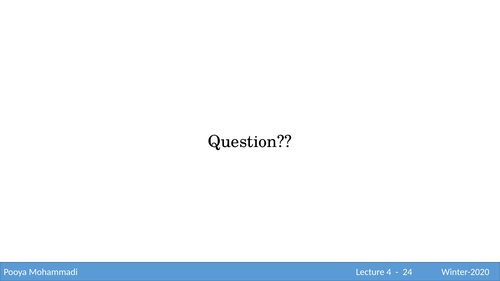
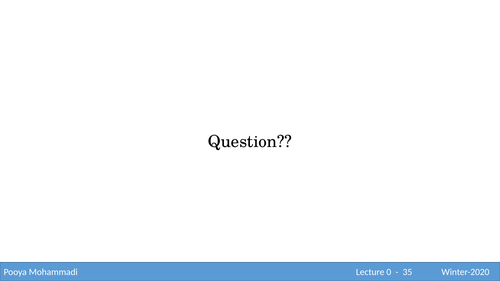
4: 4 -> 0
24: 24 -> 35
